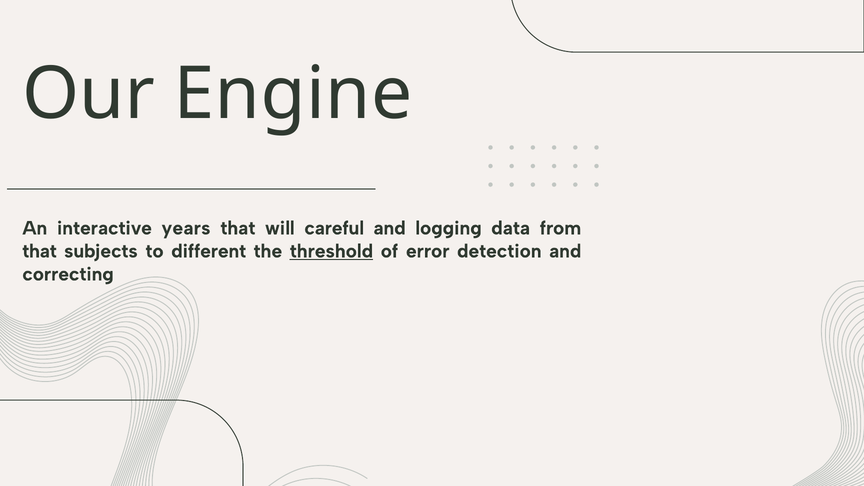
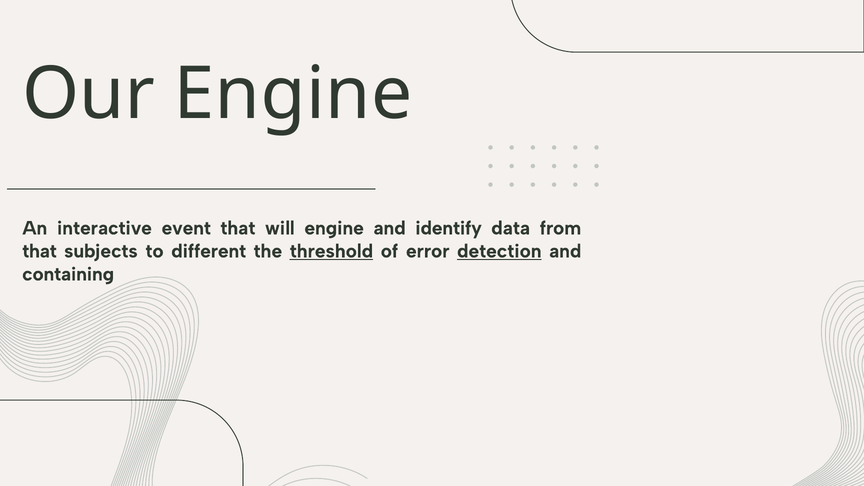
years: years -> event
will careful: careful -> engine
logging: logging -> identify
detection underline: none -> present
correcting: correcting -> containing
